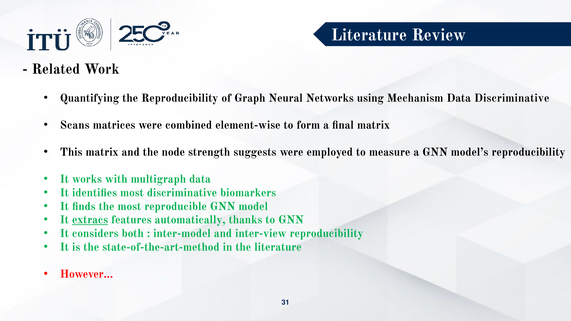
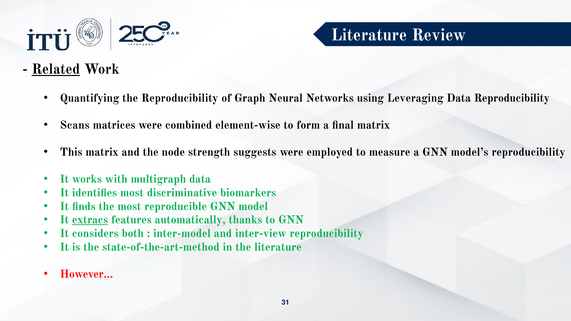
Related underline: none -> present
Mechanism: Mechanism -> Leveraging
Data Discriminative: Discriminative -> Reproducibility
